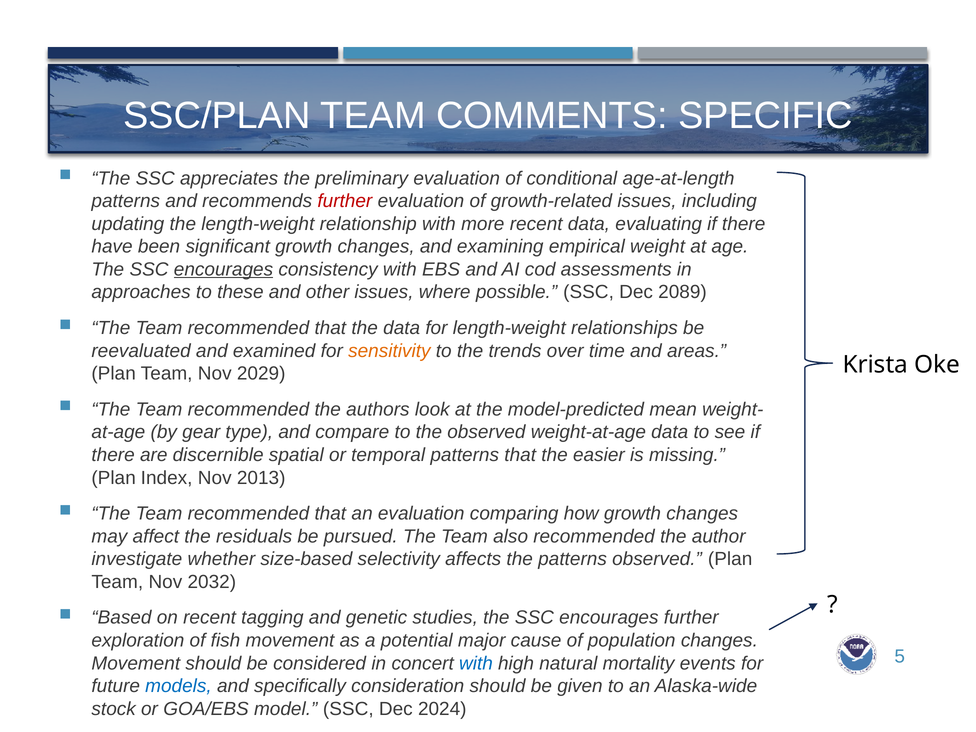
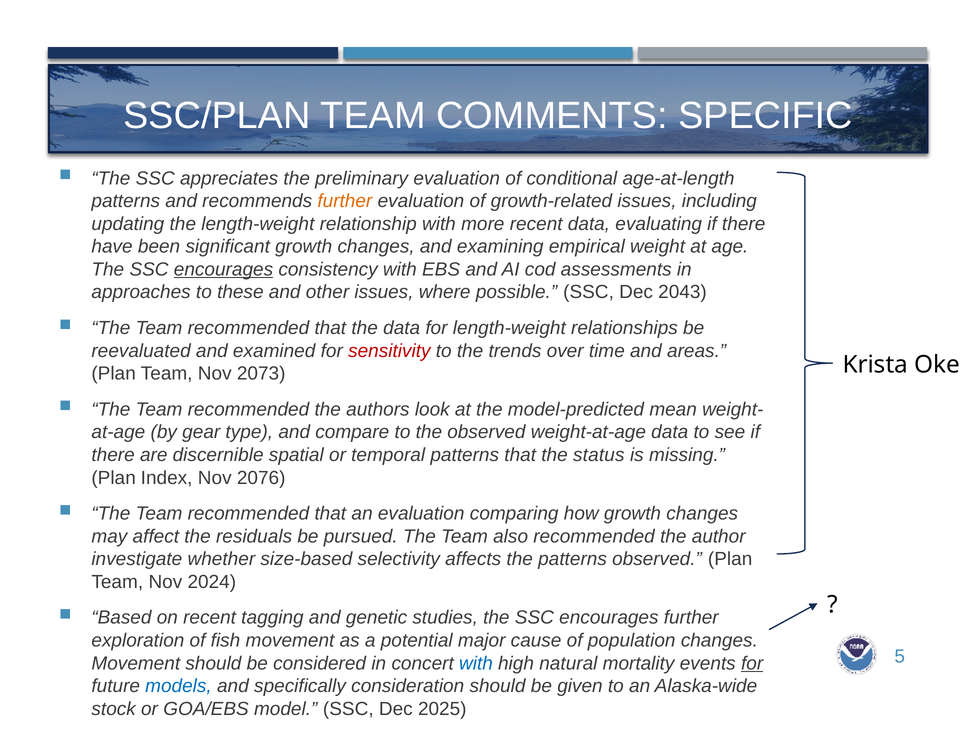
further at (345, 201) colour: red -> orange
2089: 2089 -> 2043
sensitivity colour: orange -> red
2029: 2029 -> 2073
easier: easier -> status
2013: 2013 -> 2076
2032: 2032 -> 2024
for at (752, 663) underline: none -> present
2024: 2024 -> 2025
